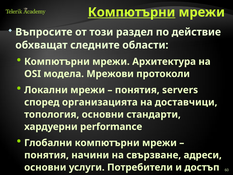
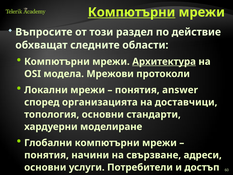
Архитектура underline: none -> present
servers: servers -> answer
performance: performance -> моделиране
